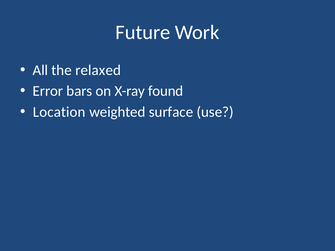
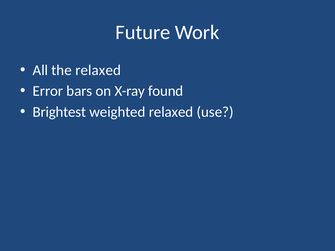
Location: Location -> Brightest
weighted surface: surface -> relaxed
